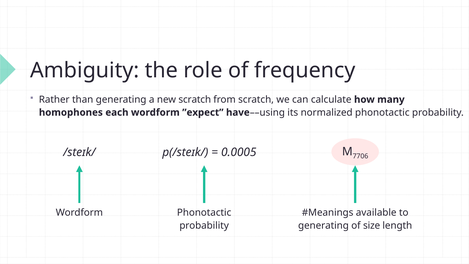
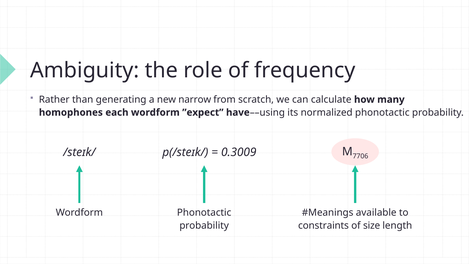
new scratch: scratch -> narrow
0.0005: 0.0005 -> 0.3009
generating at (323, 225): generating -> constraints
